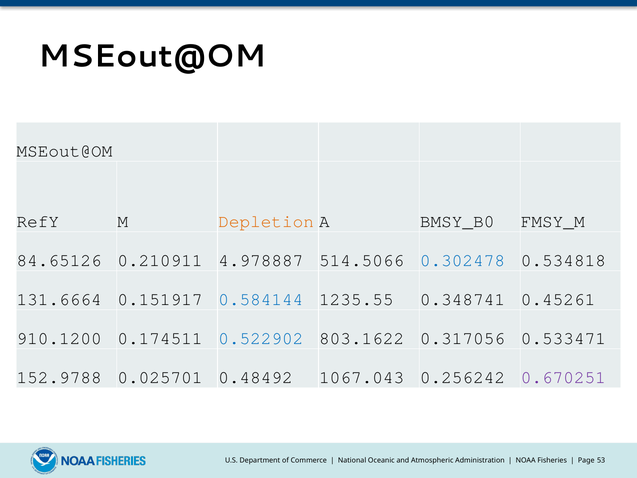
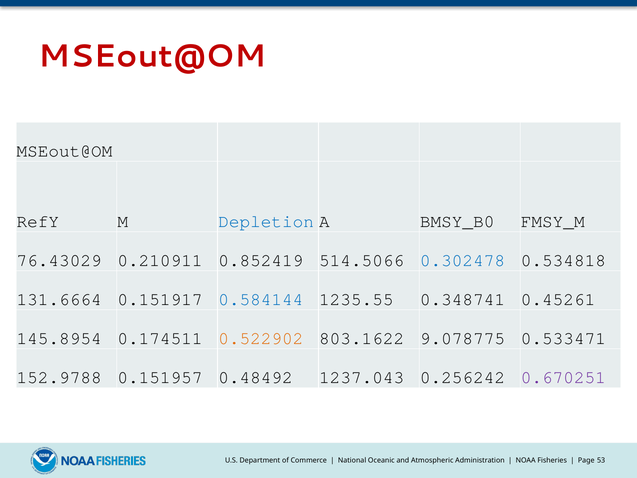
MSEout@OM at (152, 56) colour: black -> red
Depletion colour: orange -> blue
84.65126: 84.65126 -> 76.43029
4.978887: 4.978887 -> 0.852419
910.1200: 910.1200 -> 145.8954
0.522902 colour: blue -> orange
0.317056: 0.317056 -> 9.078775
0.025701: 0.025701 -> 0.151957
1067.043: 1067.043 -> 1237.043
